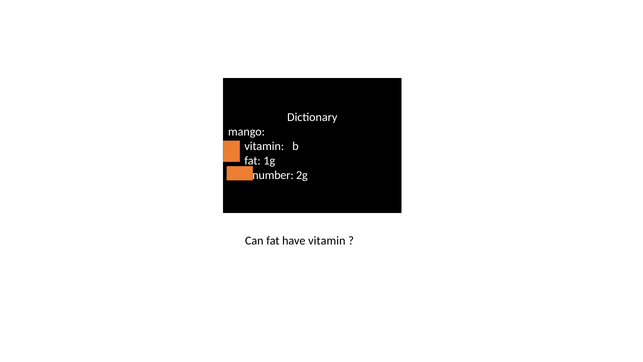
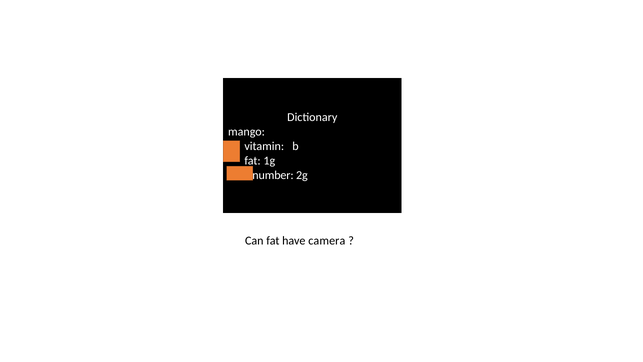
have vitamin: vitamin -> camera
